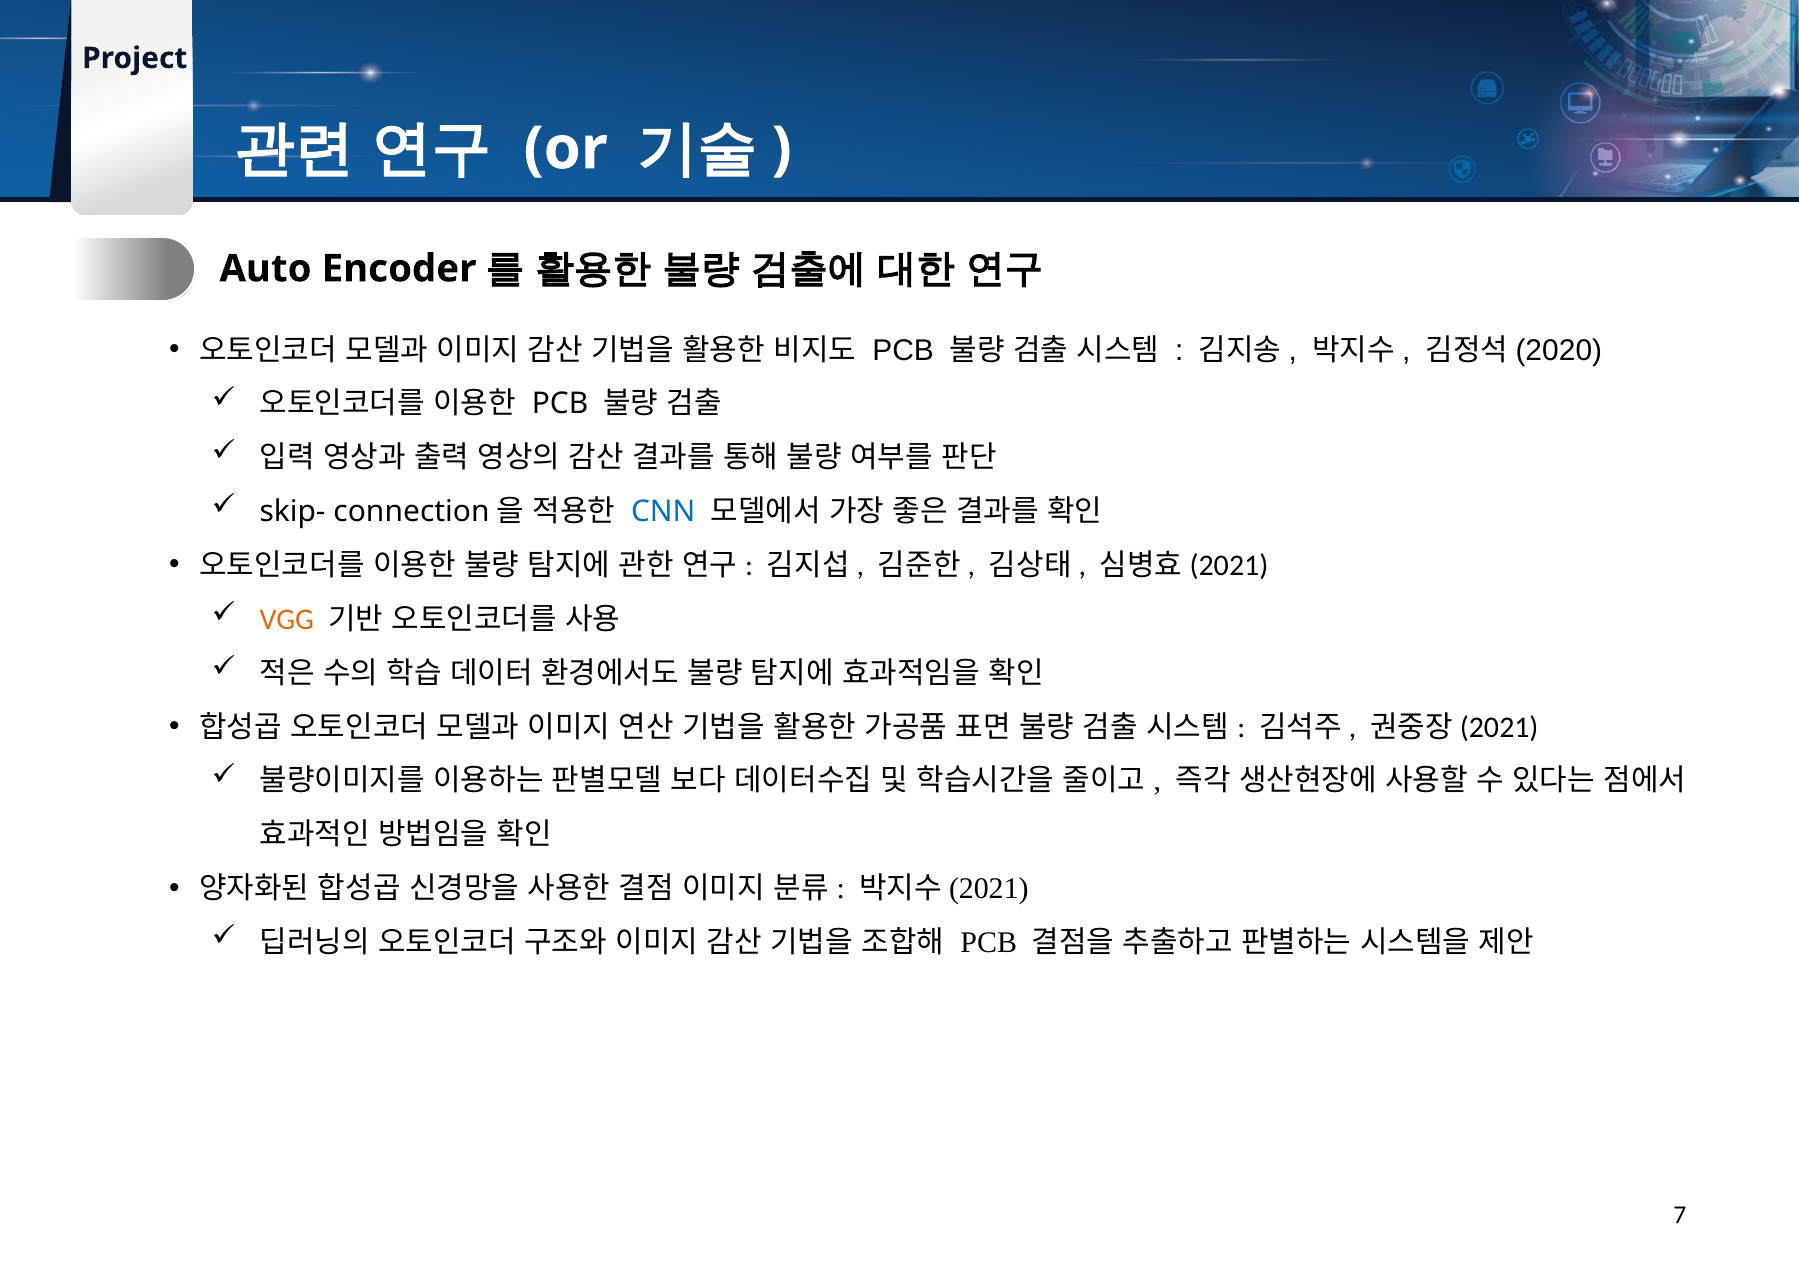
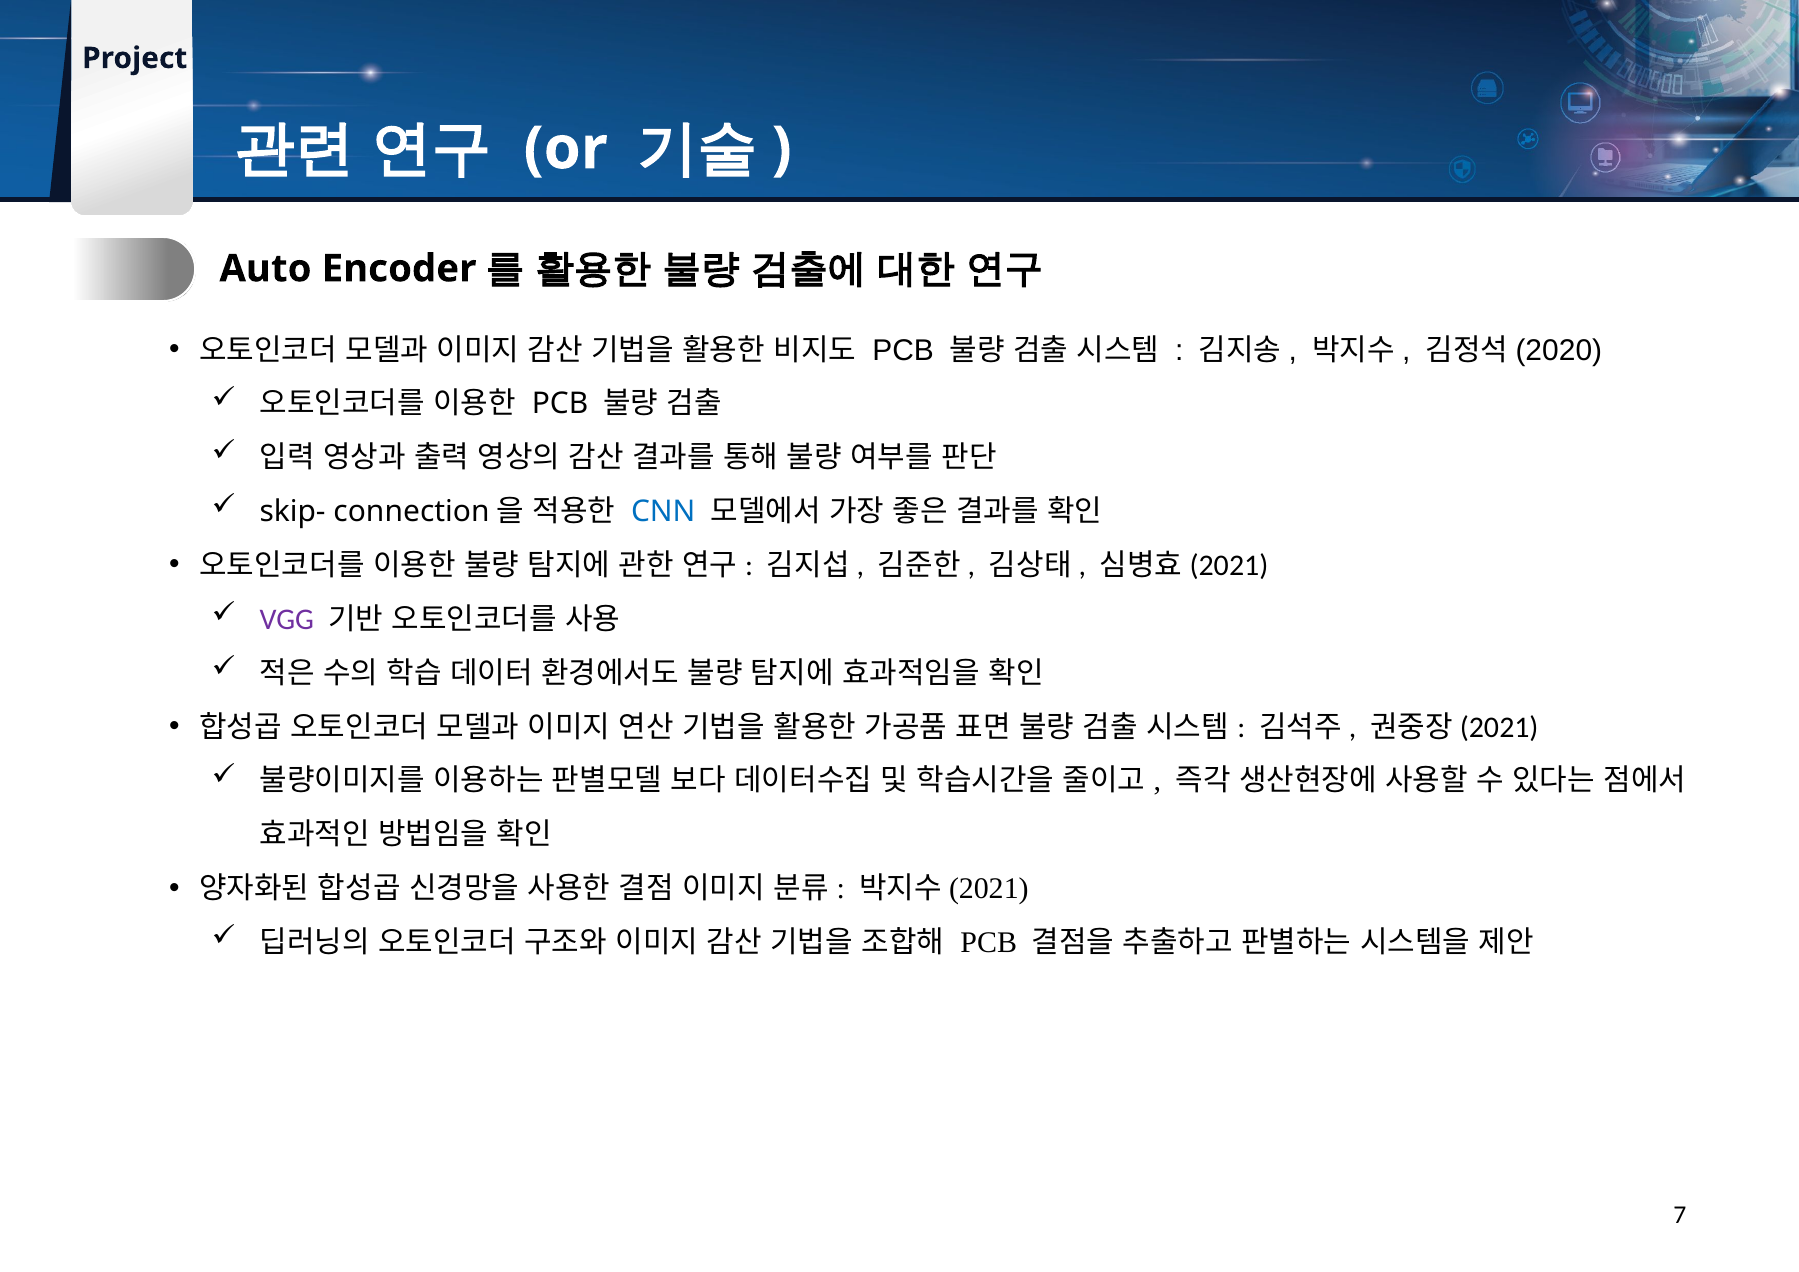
VGG colour: orange -> purple
